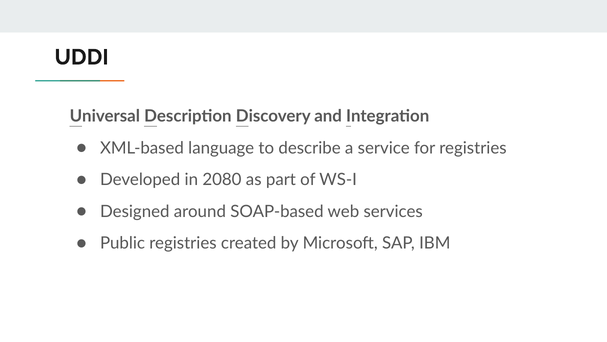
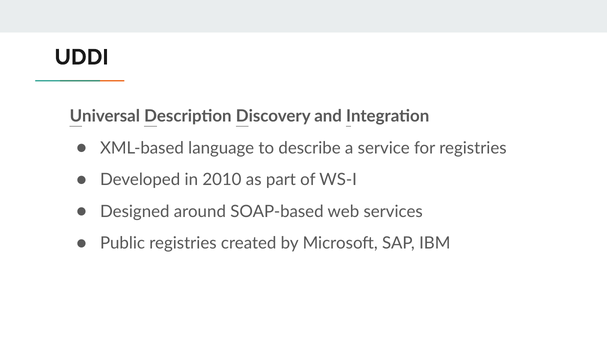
2080: 2080 -> 2010
